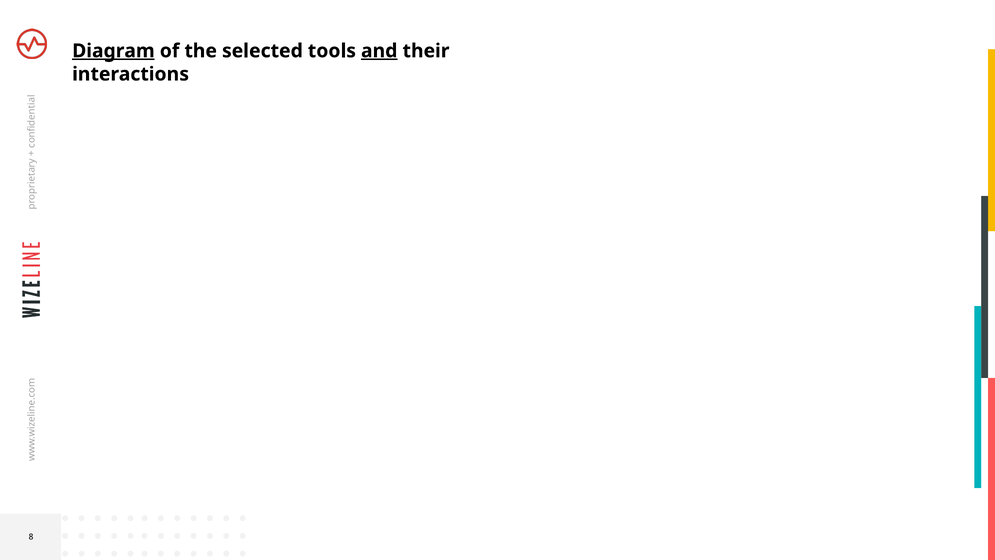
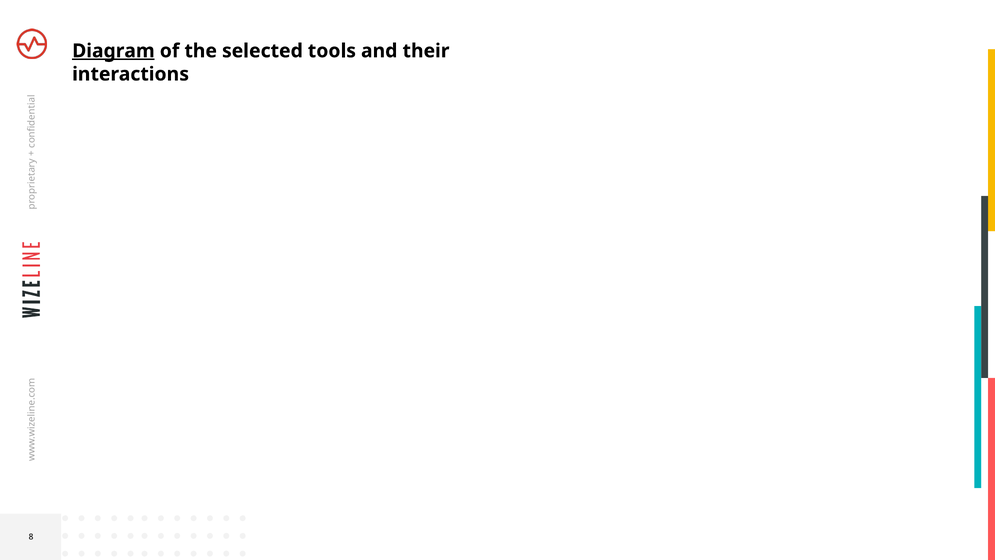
and underline: present -> none
